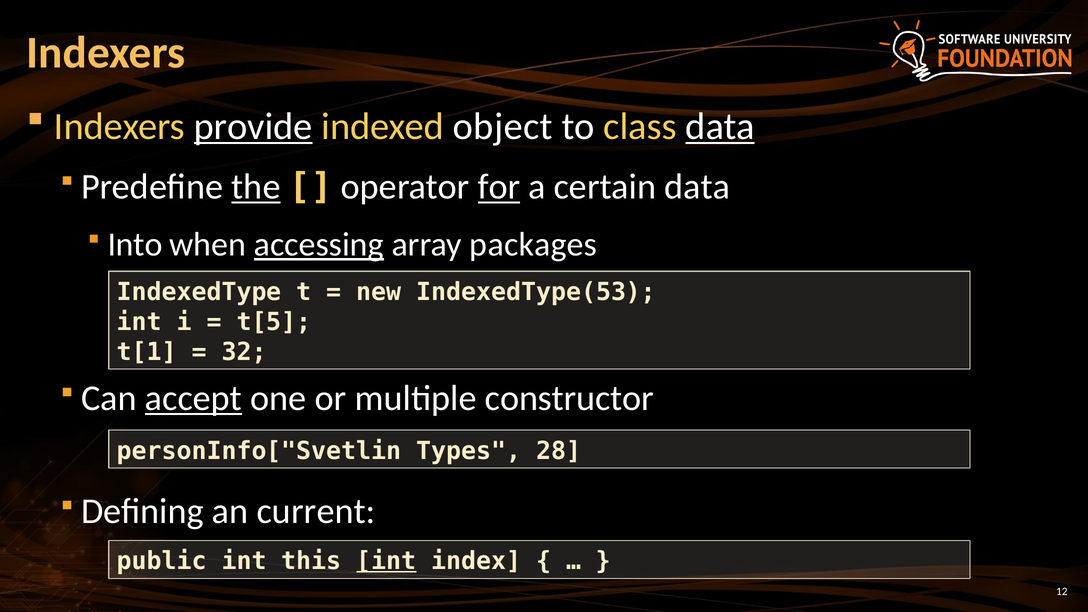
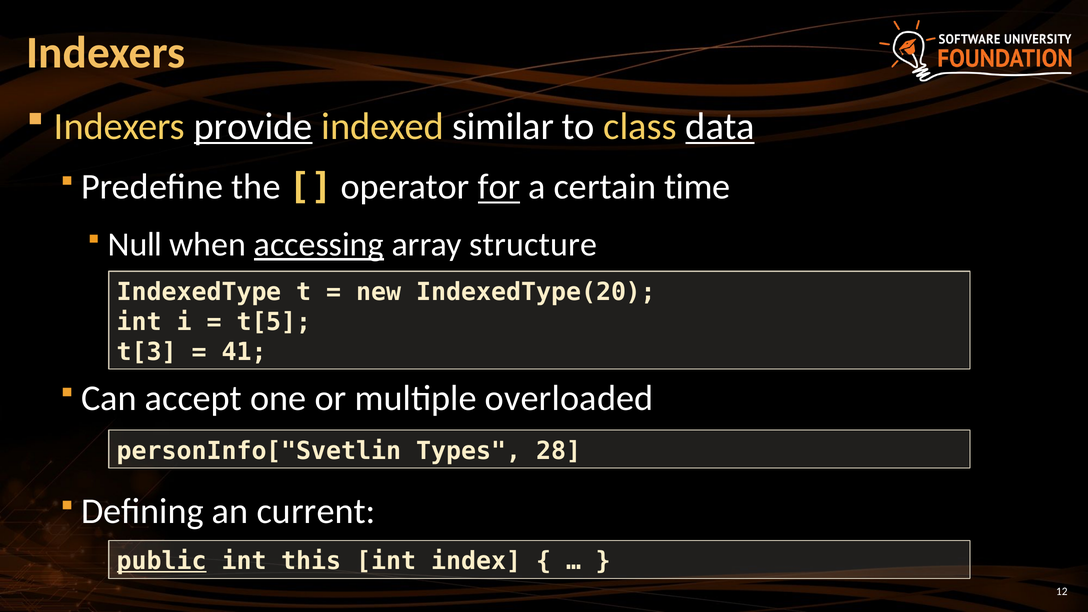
object: object -> similar
the underline: present -> none
certain data: data -> time
Into: Into -> Null
packages: packages -> structure
IndexedType(53: IndexedType(53 -> IndexedType(20
t[1: t[1 -> t[3
32: 32 -> 41
accept underline: present -> none
constructor: constructor -> overloaded
public underline: none -> present
int at (386, 561) underline: present -> none
